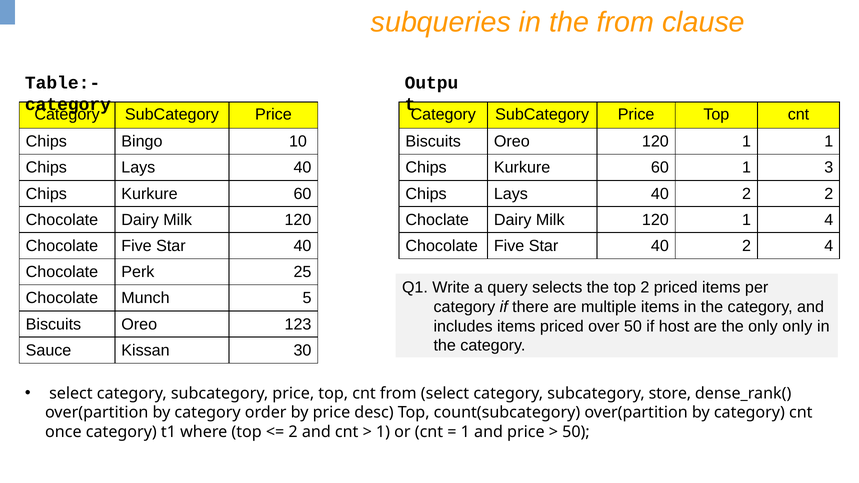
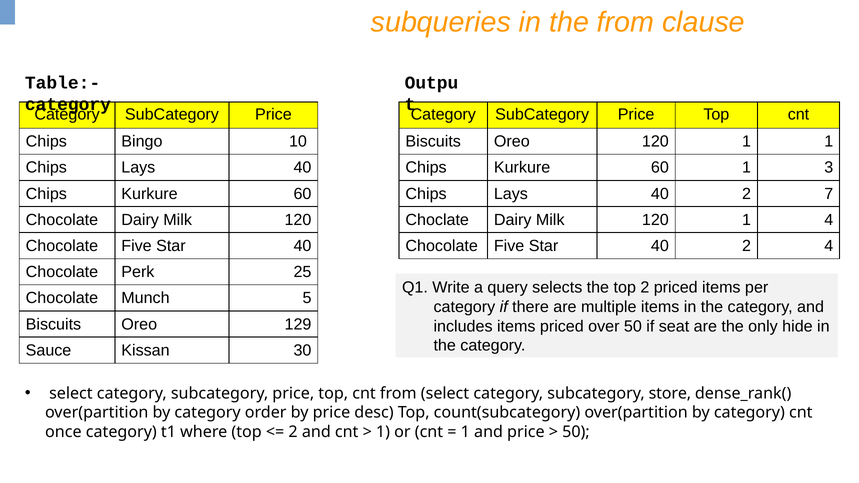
2 2: 2 -> 7
123: 123 -> 129
host: host -> seat
only only: only -> hide
